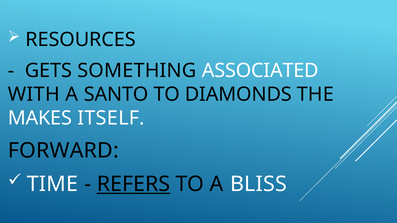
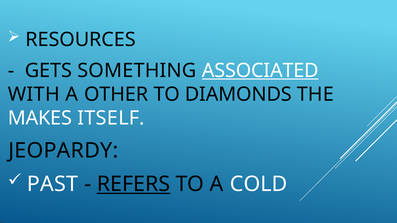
ASSOCIATED underline: none -> present
SANTO: SANTO -> OTHER
FORWARD: FORWARD -> JEOPARDY
TIME: TIME -> PAST
BLISS: BLISS -> COLD
